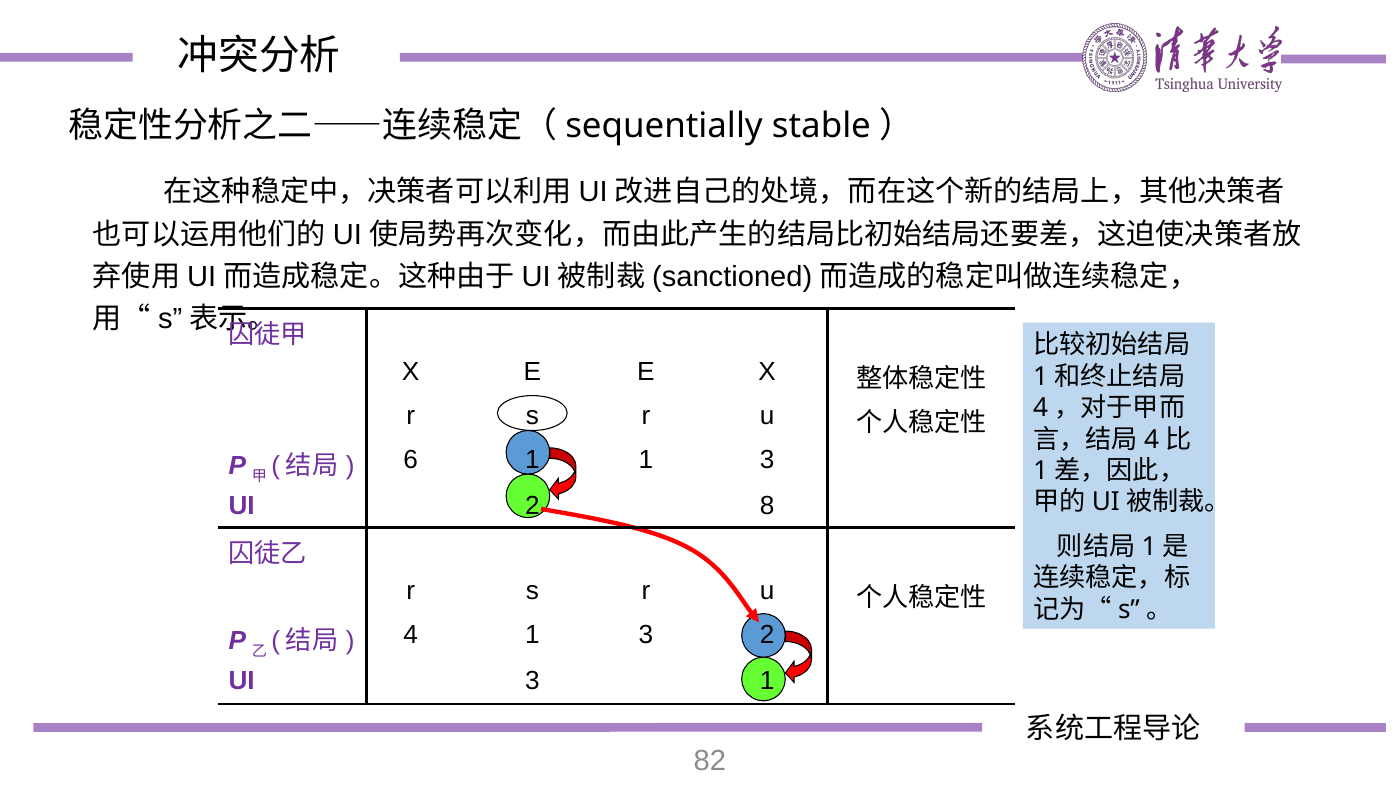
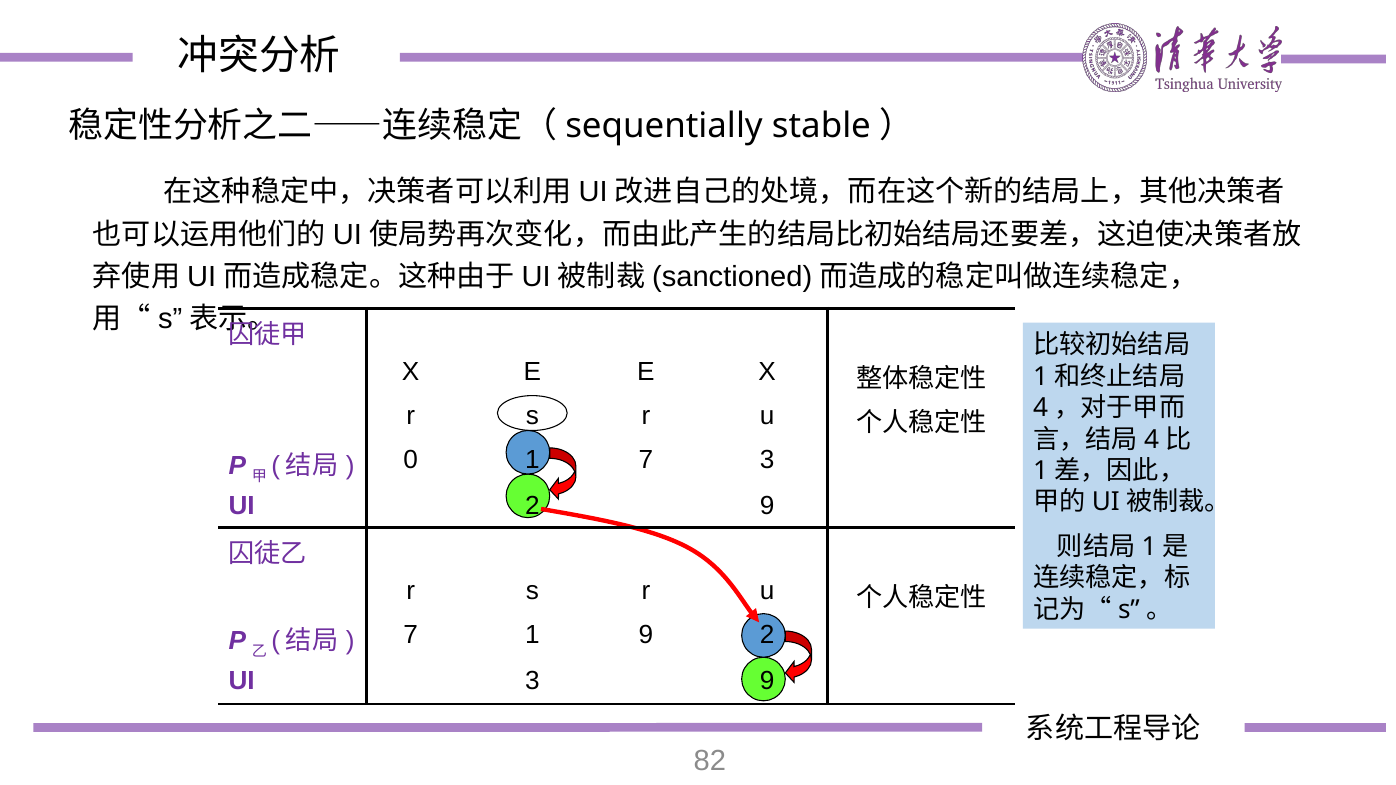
6: 6 -> 0
1 1: 1 -> 7
2 8: 8 -> 9
4 at (411, 635): 4 -> 7
3 at (646, 635): 3 -> 9
3 1: 1 -> 9
